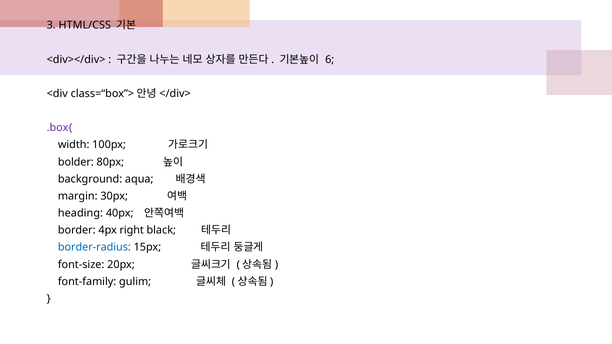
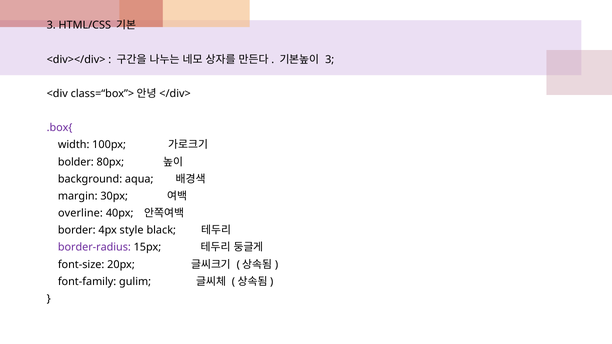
6 at (330, 60): 6 -> 3
heading: heading -> overline
right: right -> style
border-radius colour: blue -> purple
